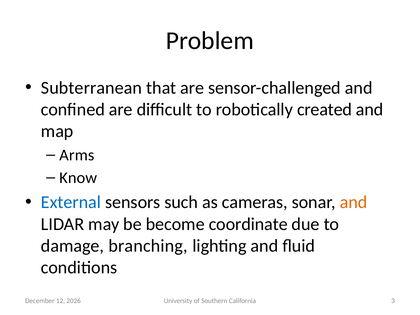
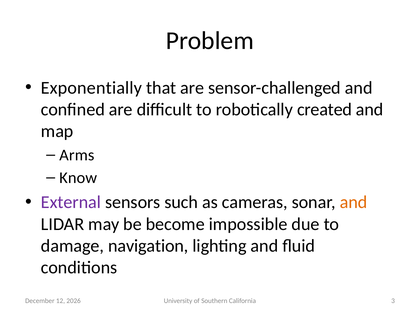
Subterranean: Subterranean -> Exponentially
External colour: blue -> purple
coordinate: coordinate -> impossible
branching: branching -> navigation
